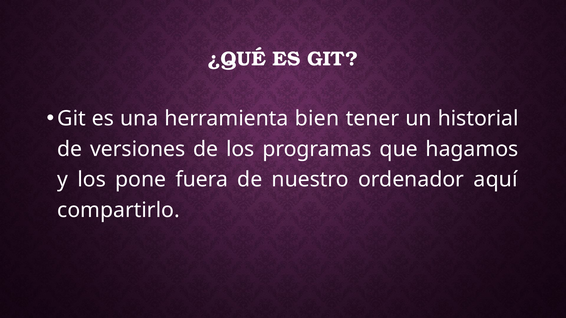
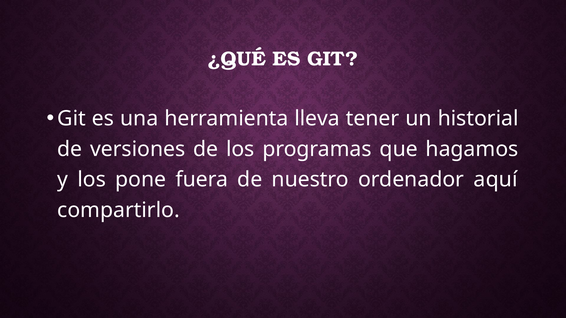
bien: bien -> lleva
